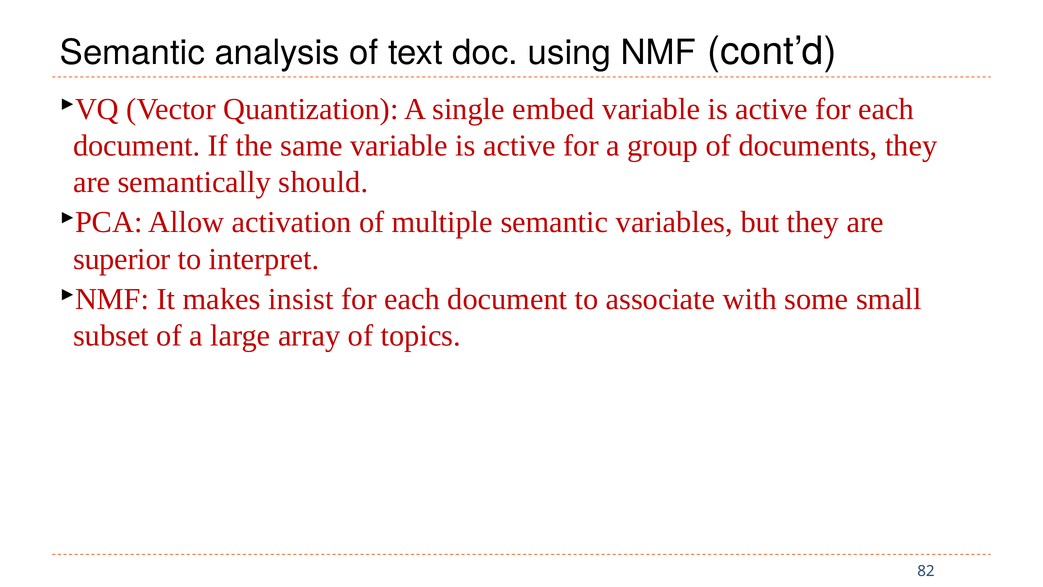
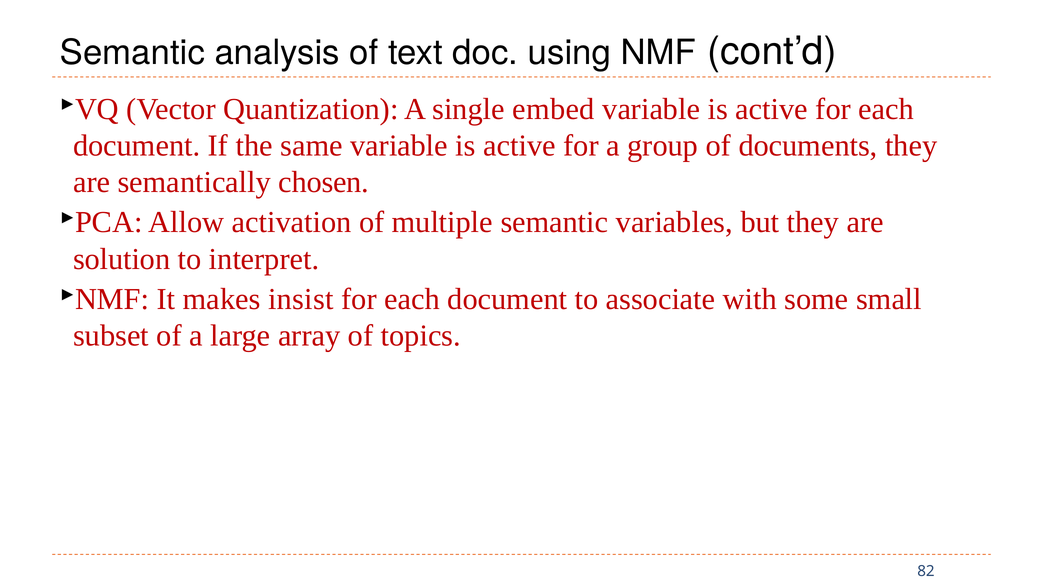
should: should -> chosen
superior: superior -> solution
